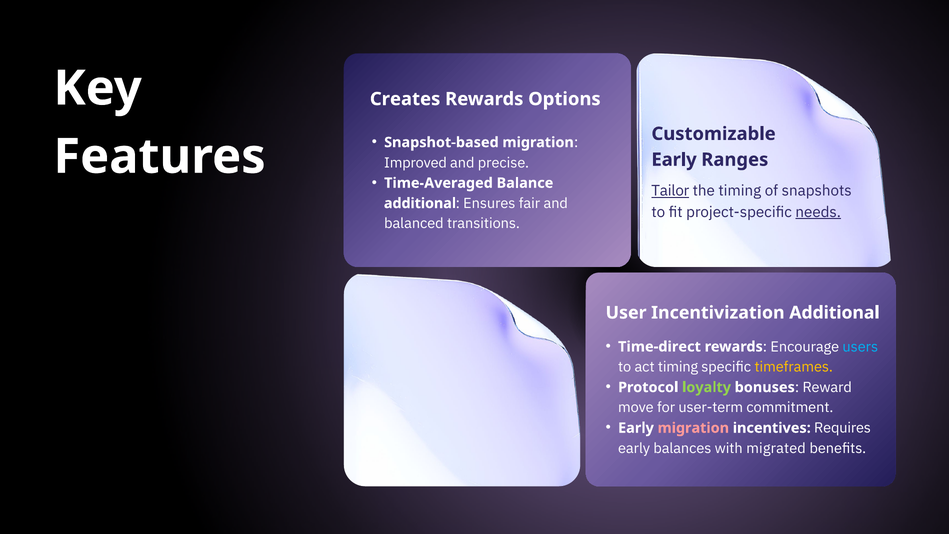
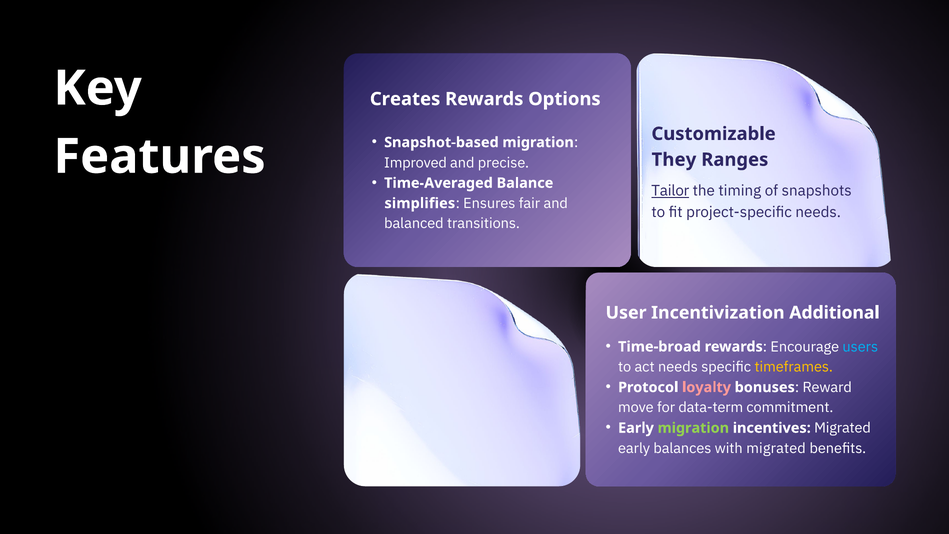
Early at (674, 160): Early -> They
additional at (420, 203): additional -> simplifies
needs at (818, 212) underline: present -> none
Time-direct: Time-direct -> Time-broad
act timing: timing -> needs
loyalty colour: light green -> pink
user-term: user-term -> data-term
migration at (693, 428) colour: pink -> light green
incentives Requires: Requires -> Migrated
